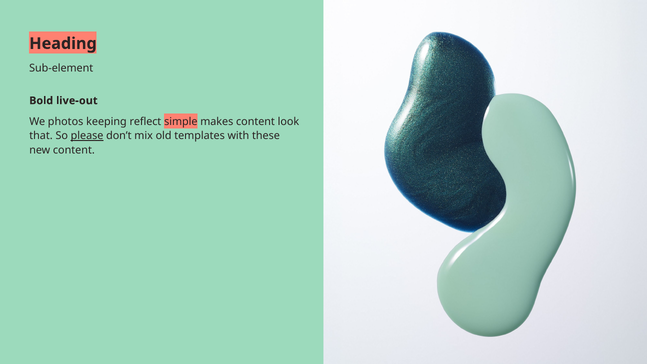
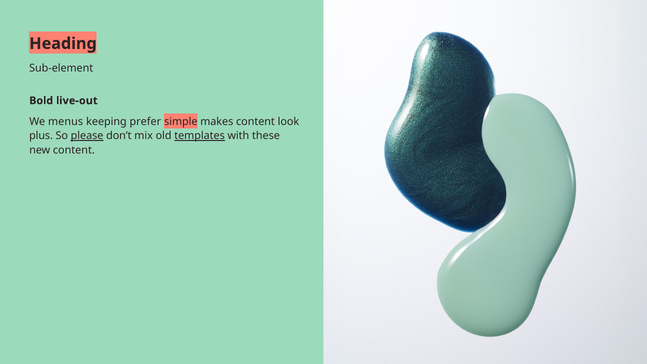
photos: photos -> menus
reflect: reflect -> prefer
that: that -> plus
templates underline: none -> present
